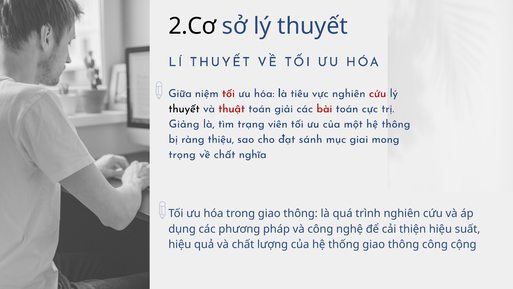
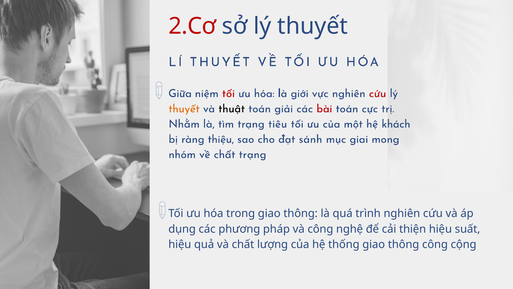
2.Cơ colour: black -> red
tiêu: tiêu -> giới
thuyết at (184, 108) colour: black -> orange
thuật colour: red -> black
Giảng: Giảng -> Nhằm
viên: viên -> tiêu
hệ thông: thông -> khách
trọng: trọng -> nhóm
chất nghĩa: nghĩa -> trạng
